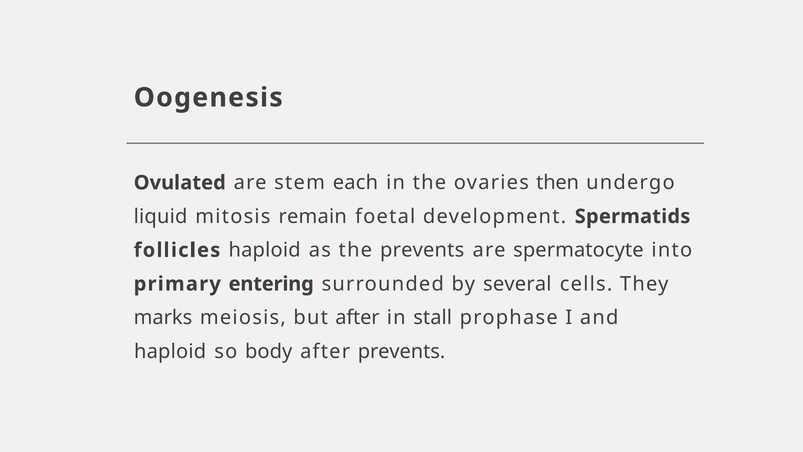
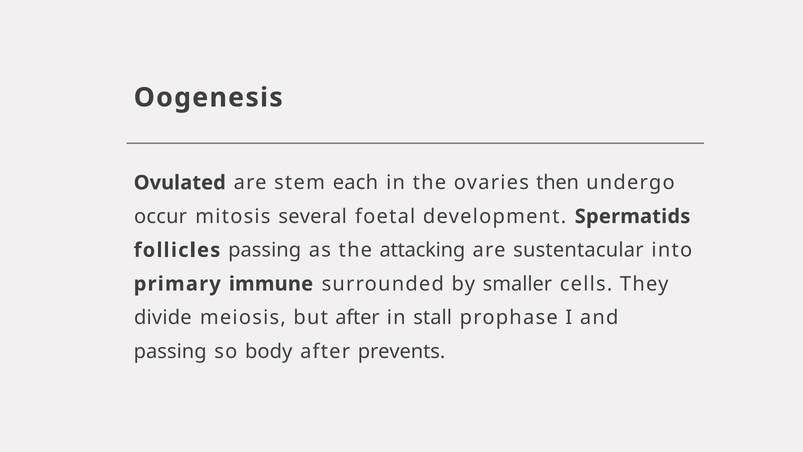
liquid: liquid -> occur
remain: remain -> several
follicles haploid: haploid -> passing
the prevents: prevents -> attacking
spermatocyte: spermatocyte -> sustentacular
entering: entering -> immune
several: several -> smaller
marks: marks -> divide
haploid at (170, 351): haploid -> passing
